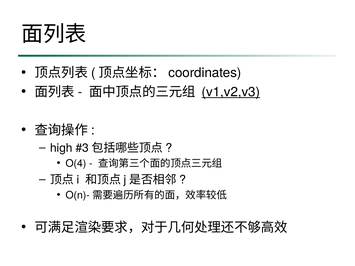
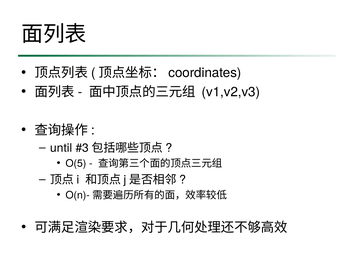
v1,v2,v3 underline: present -> none
high: high -> until
O(4: O(4 -> O(5
